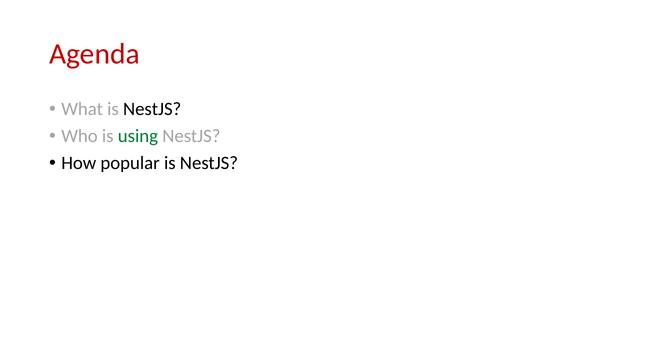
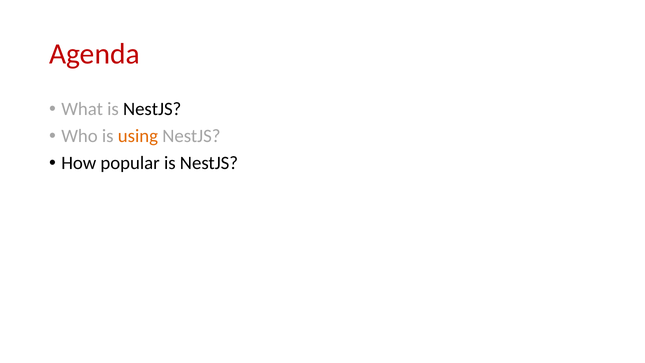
using colour: green -> orange
